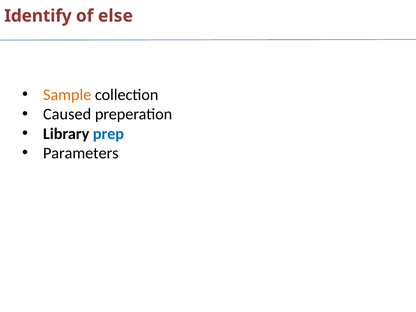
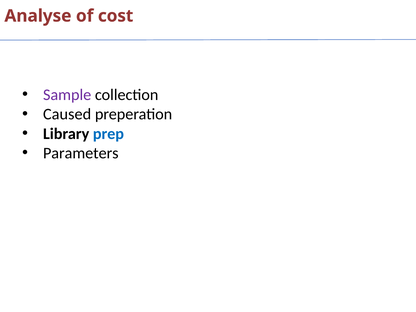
Identify: Identify -> Analyse
else: else -> cost
Sample colour: orange -> purple
